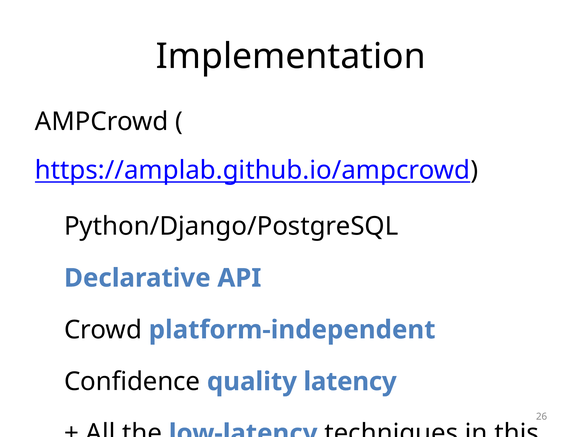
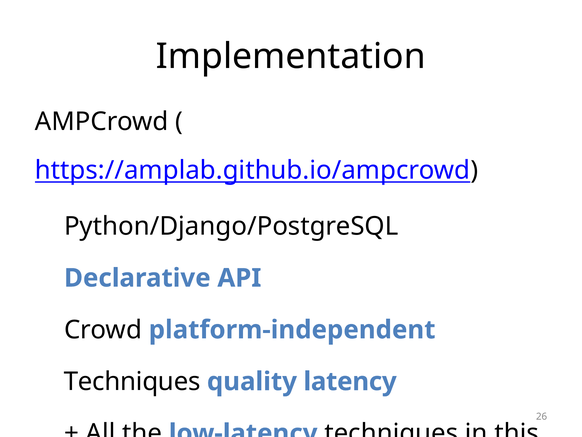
Confidence at (132, 381): Confidence -> Techniques
